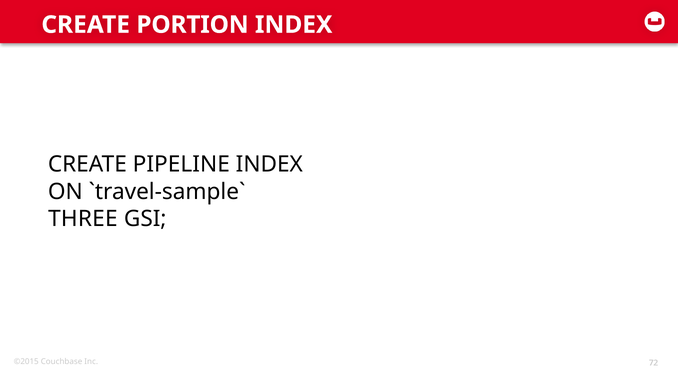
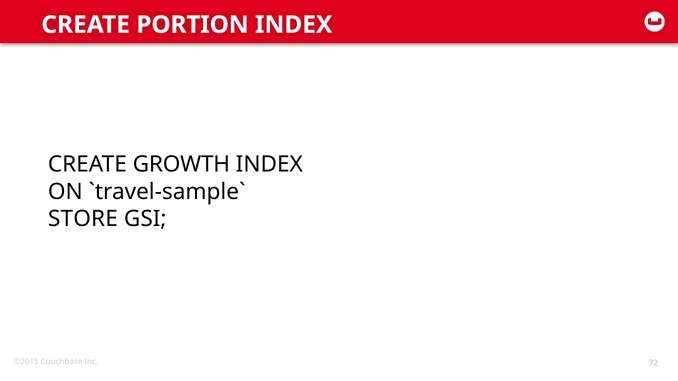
PIPELINE: PIPELINE -> GROWTH
THREE: THREE -> STORE
